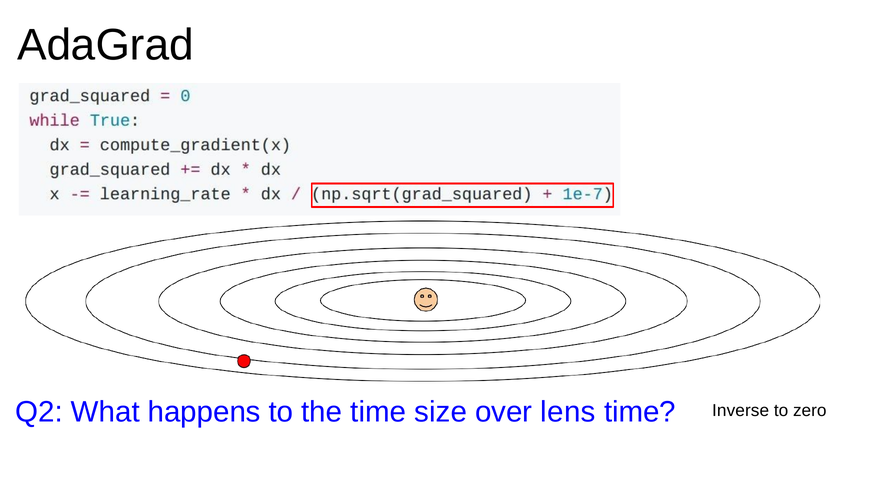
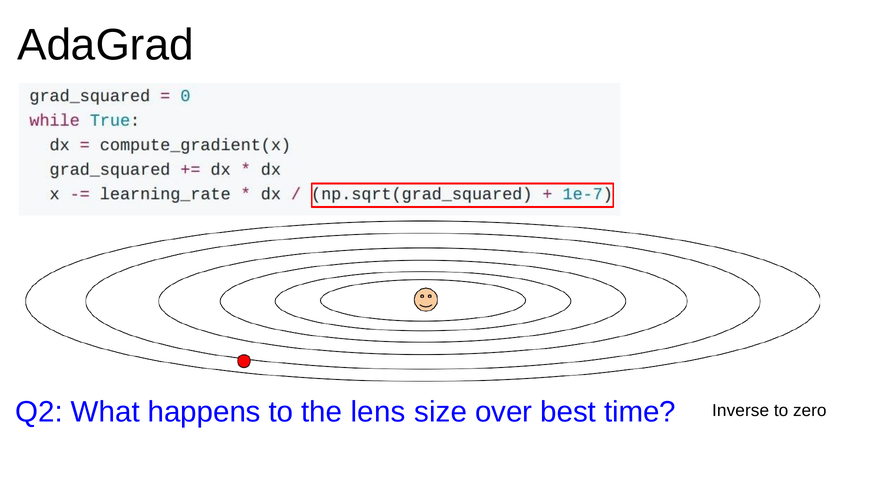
the time: time -> lens
lens: lens -> best
